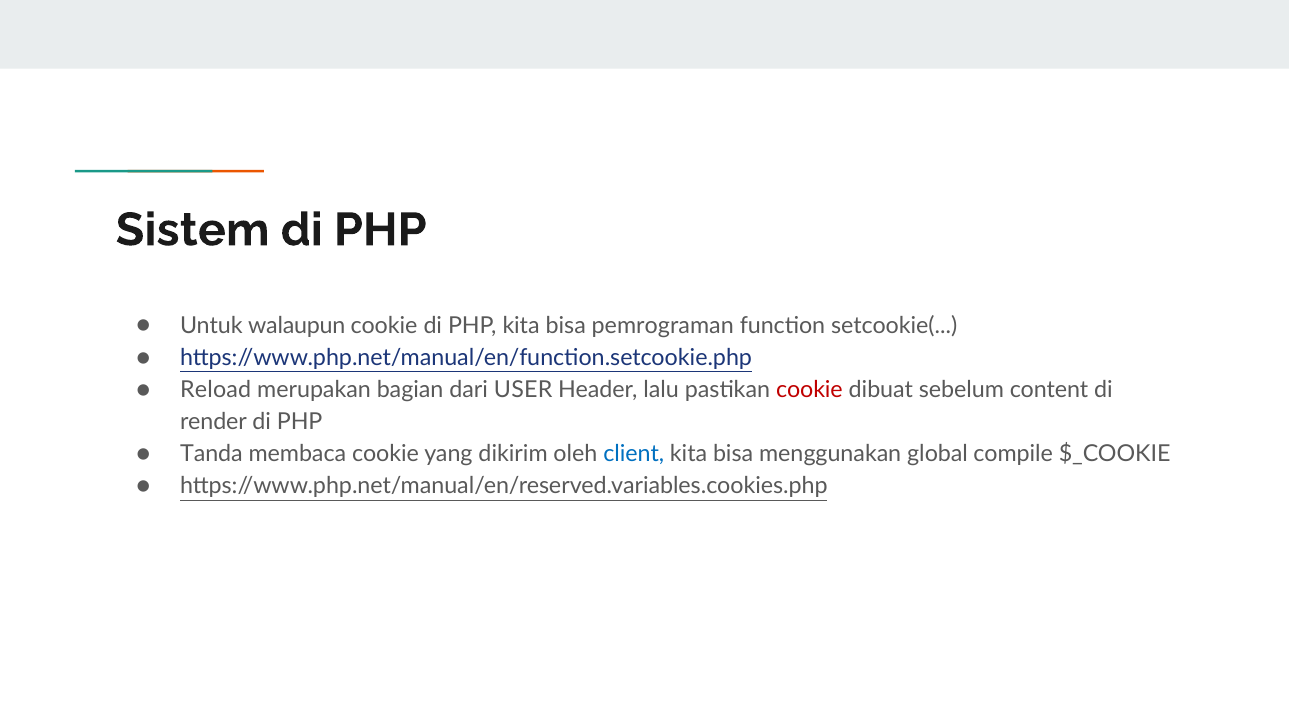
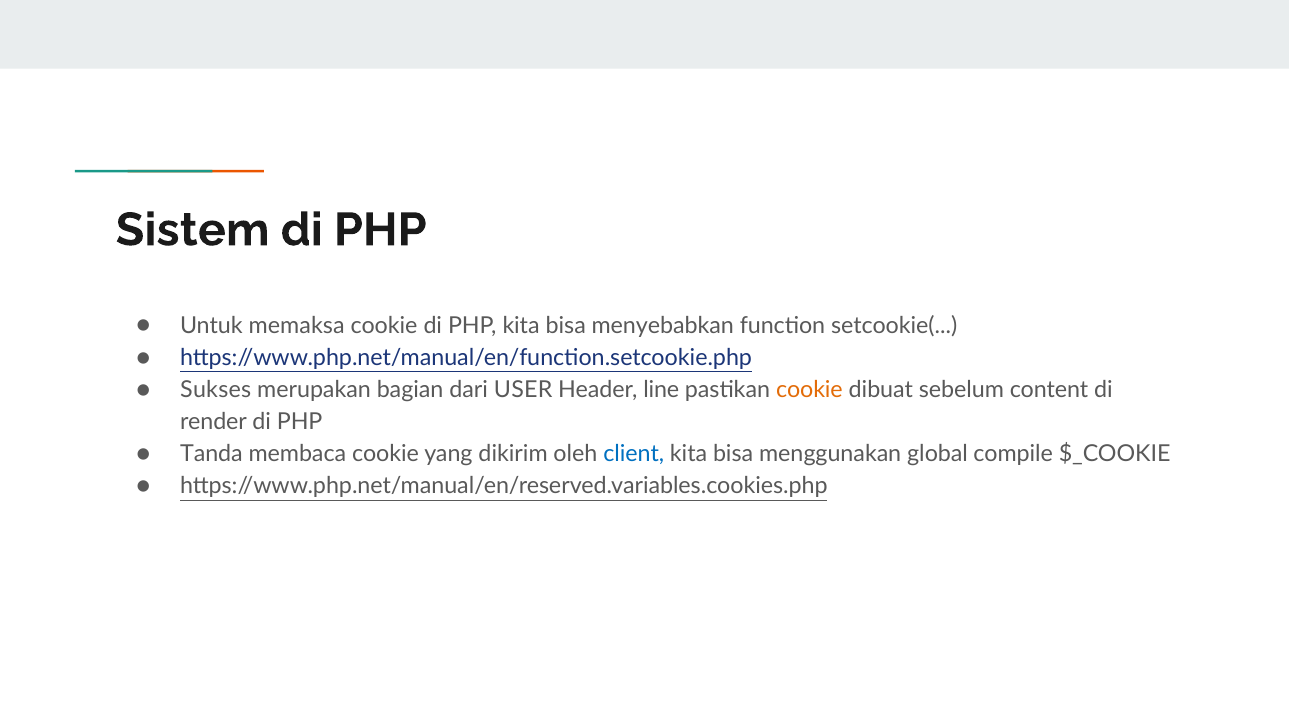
walaupun: walaupun -> memaksa
pemrograman: pemrograman -> menyebabkan
Reload: Reload -> Sukses
lalu: lalu -> line
cookie at (809, 390) colour: red -> orange
